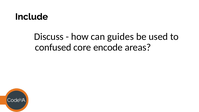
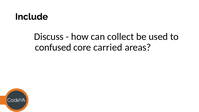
guides: guides -> collect
encode: encode -> carried
